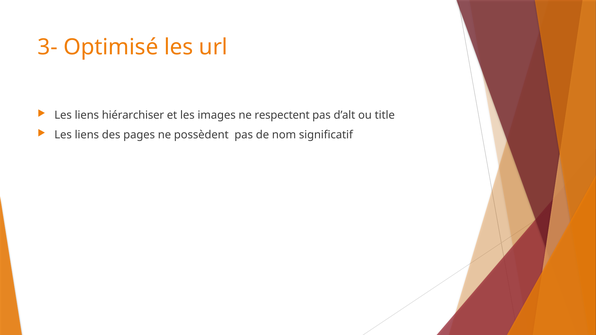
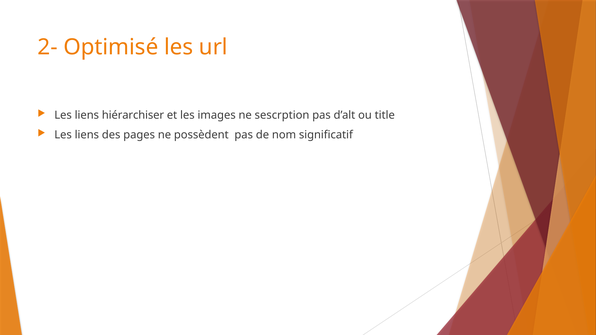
3-: 3- -> 2-
respectent: respectent -> sescrption
